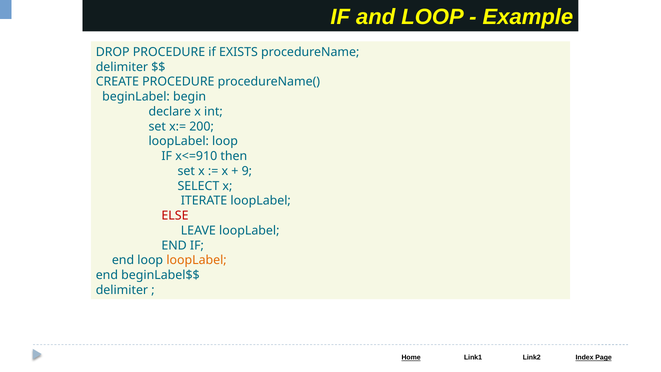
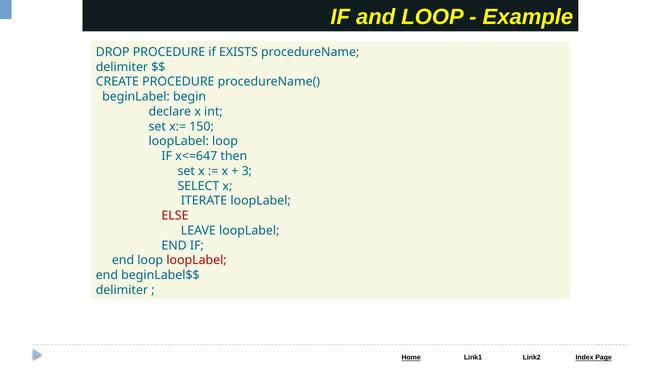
200: 200 -> 150
x<=910: x<=910 -> x<=647
9: 9 -> 3
loopLabel at (197, 260) colour: orange -> red
